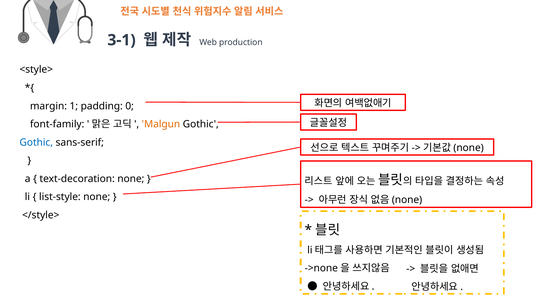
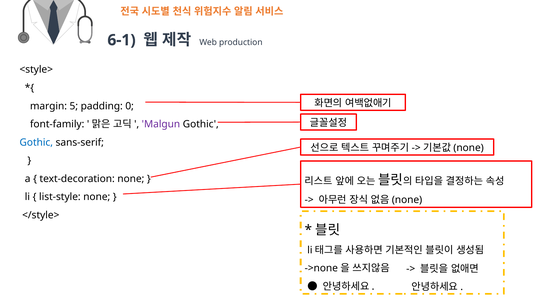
3-1: 3-1 -> 6-1
1: 1 -> 5
Malgun colour: orange -> purple
